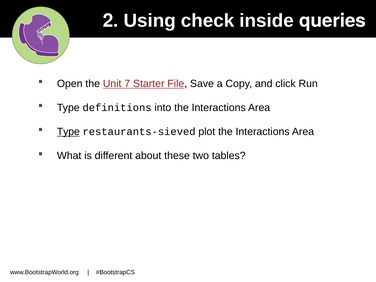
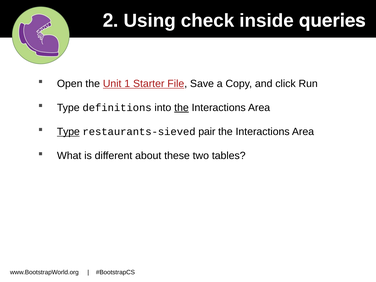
7: 7 -> 1
the at (181, 108) underline: none -> present
plot: plot -> pair
